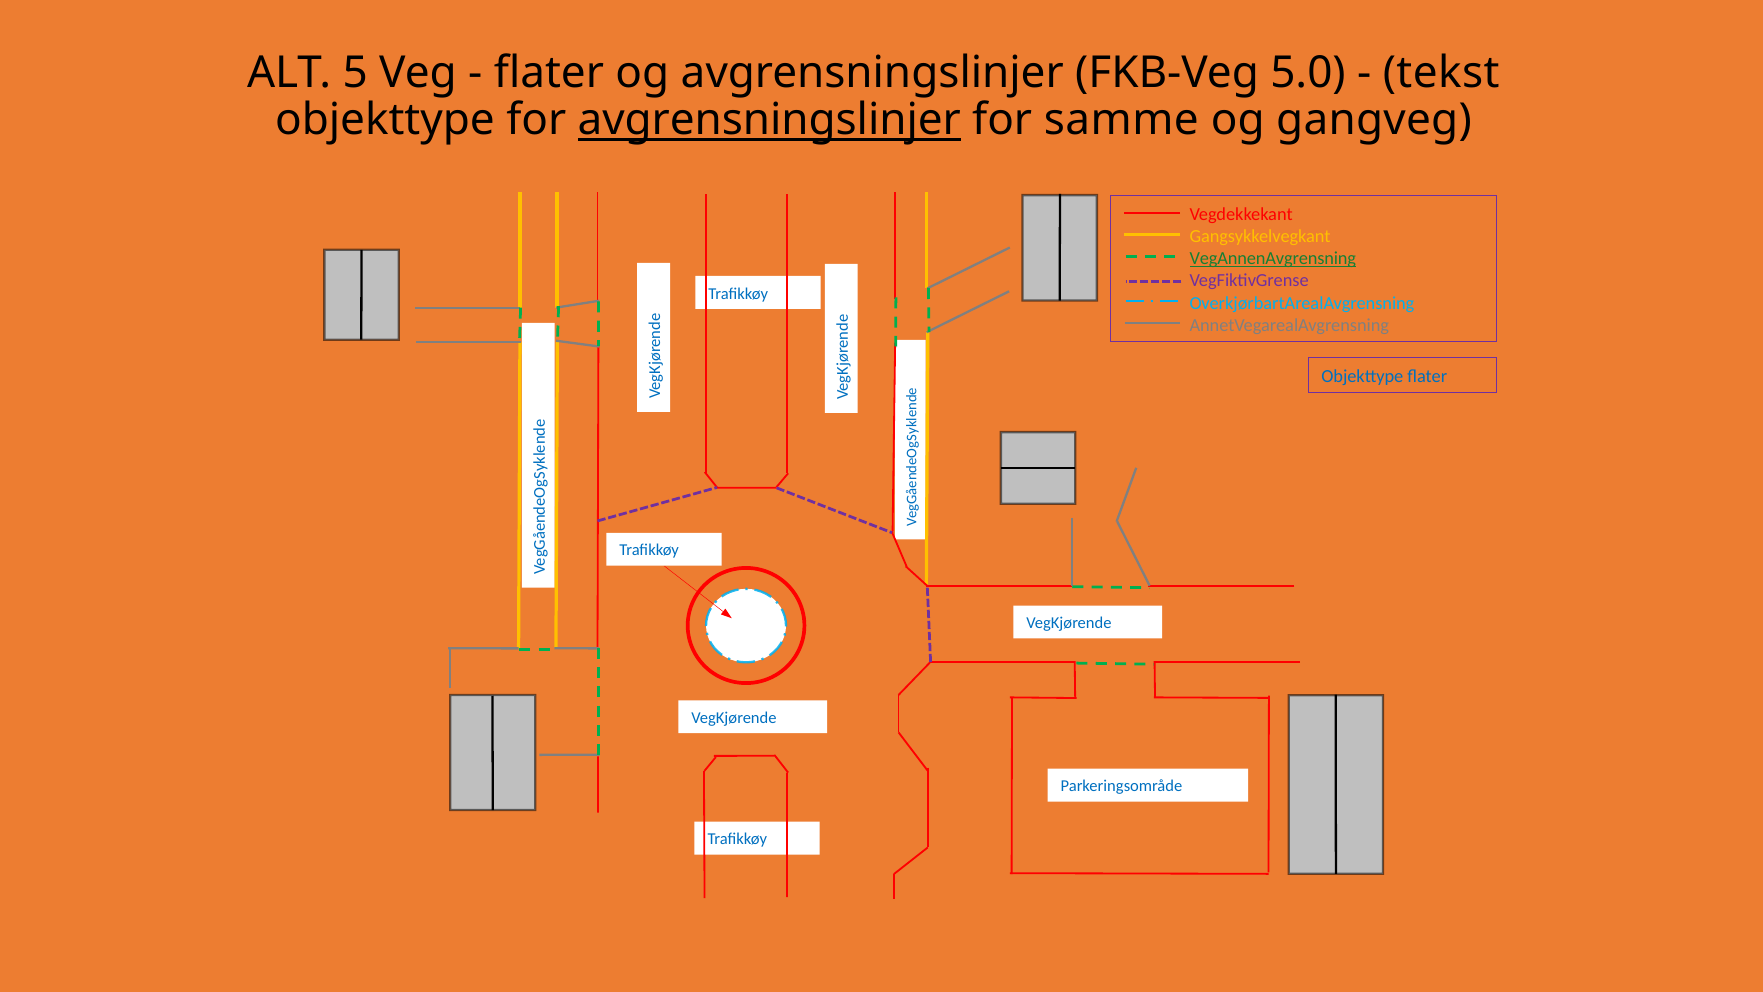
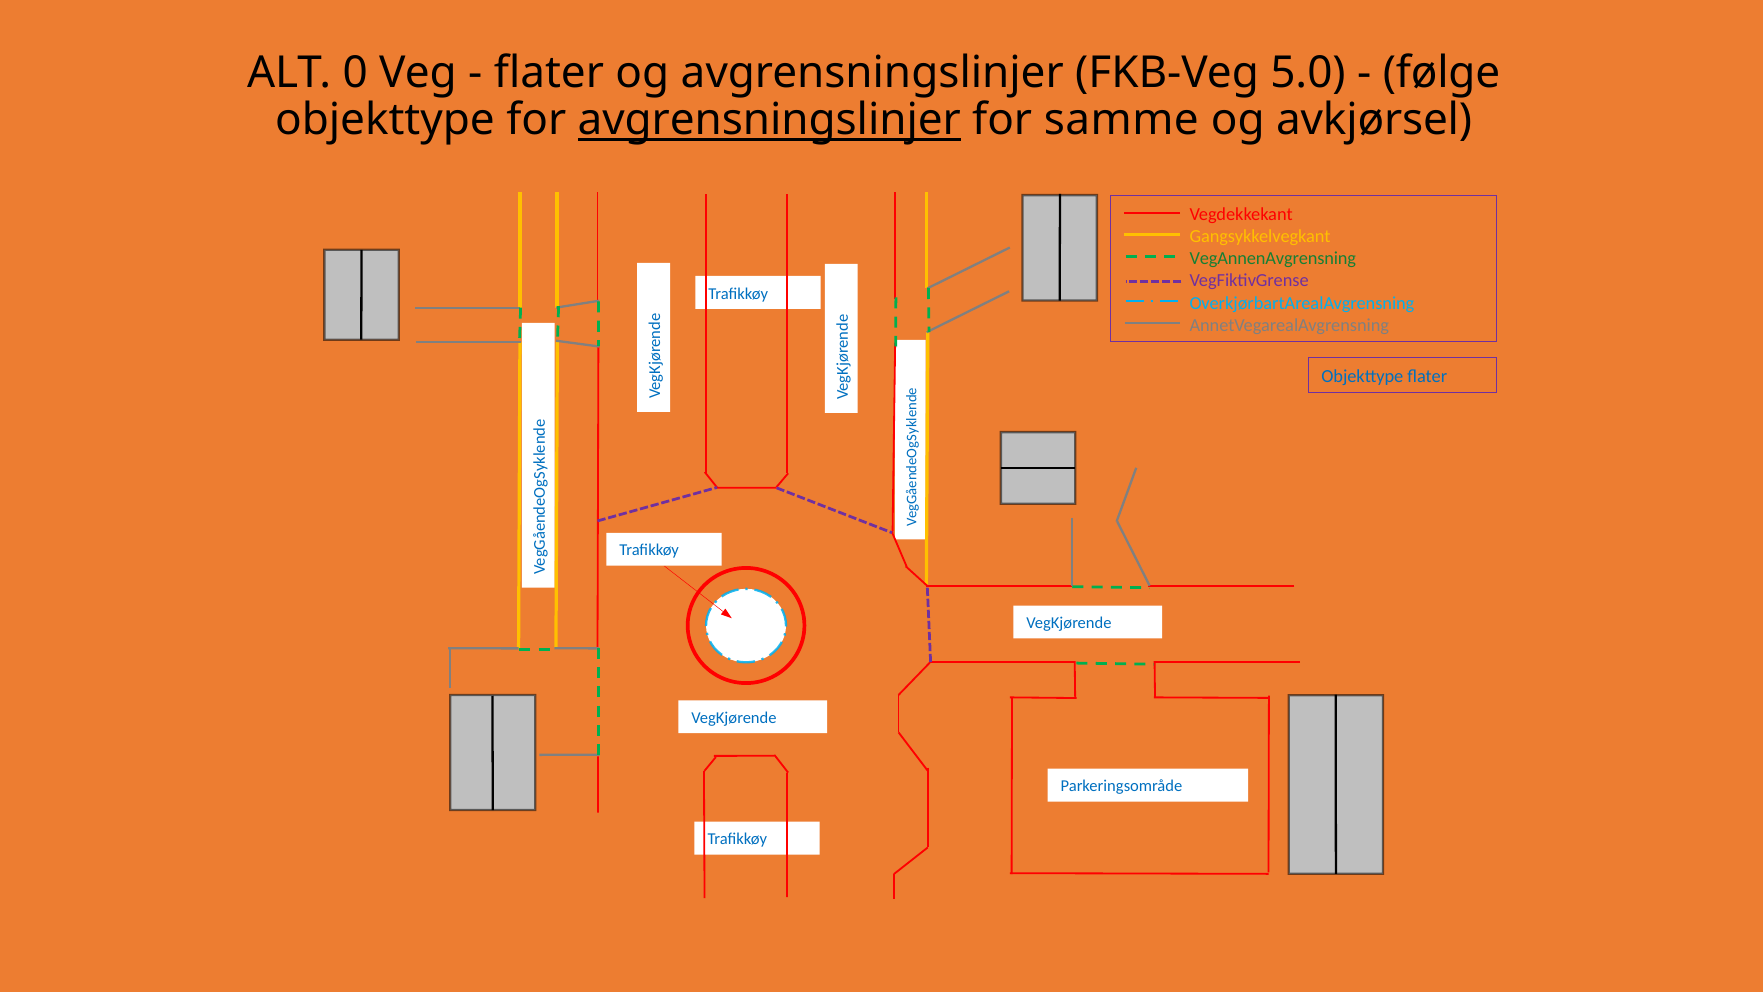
5: 5 -> 0
tekst: tekst -> følge
gangveg: gangveg -> avkjørsel
VegAnnenAvgrensning underline: present -> none
